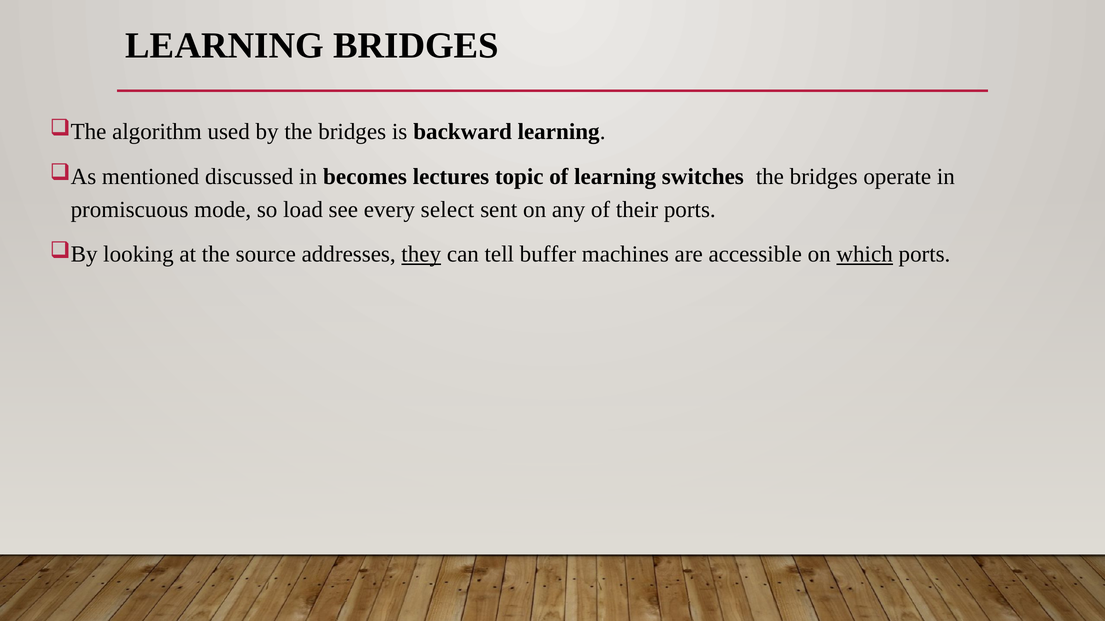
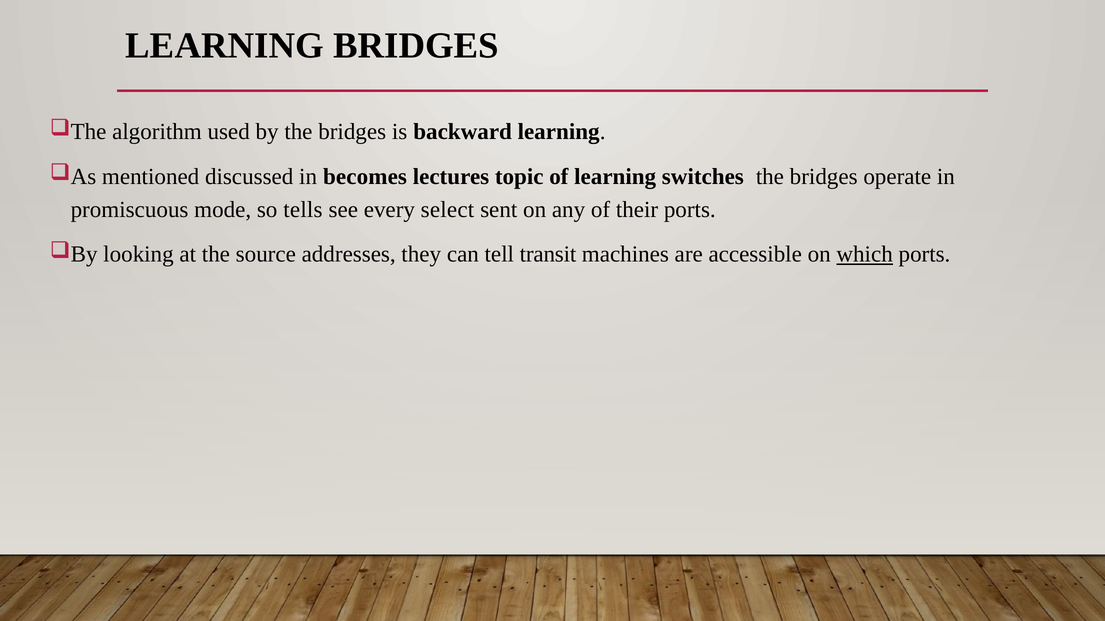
load: load -> tells
they underline: present -> none
buffer: buffer -> transit
